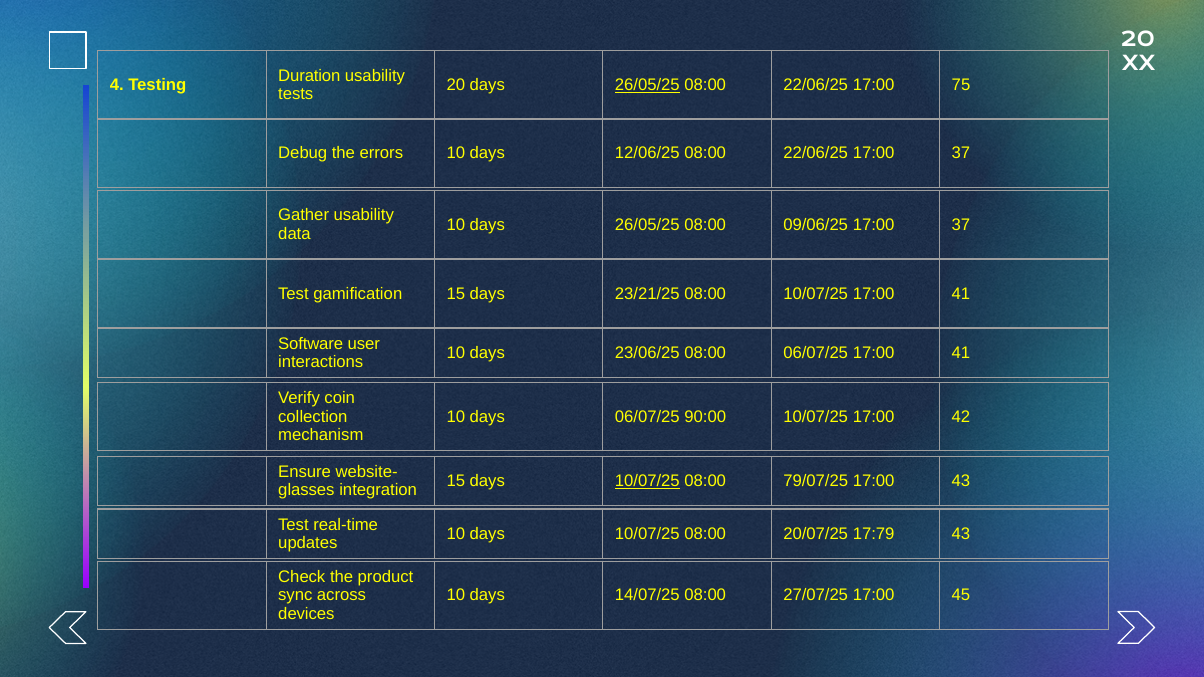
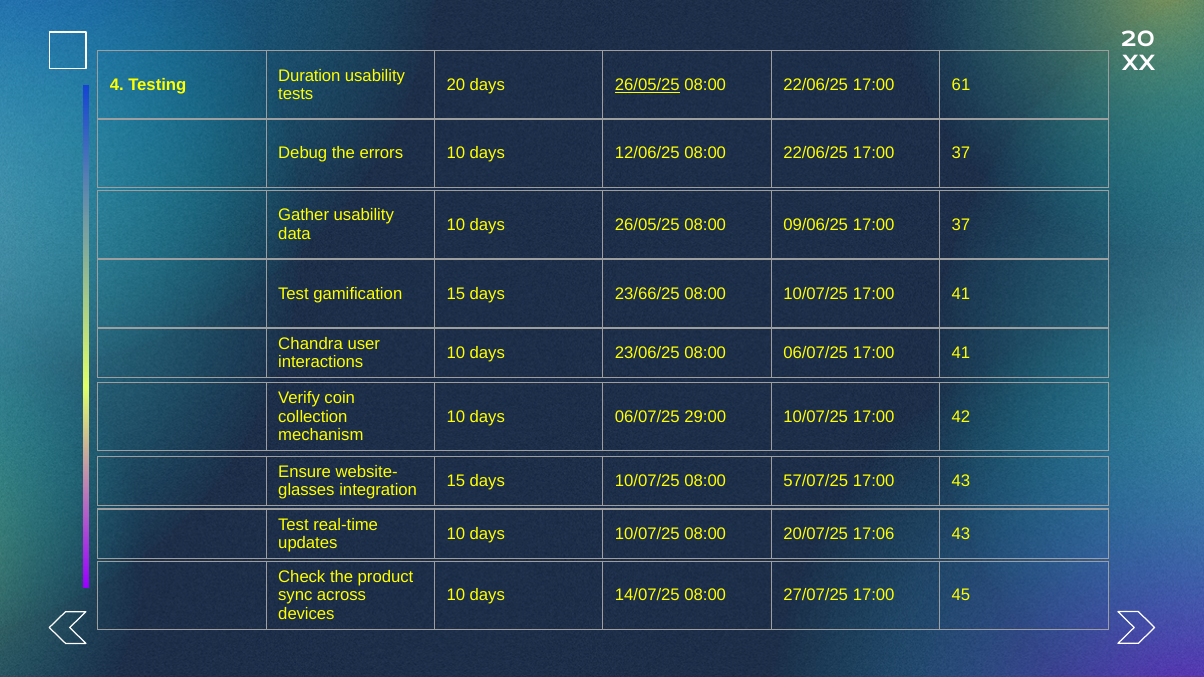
75: 75 -> 61
23/21/25: 23/21/25 -> 23/66/25
Software: Software -> Chandra
90:00: 90:00 -> 29:00
10/07/25 at (647, 481) underline: present -> none
79/07/25: 79/07/25 -> 57/07/25
17:79: 17:79 -> 17:06
